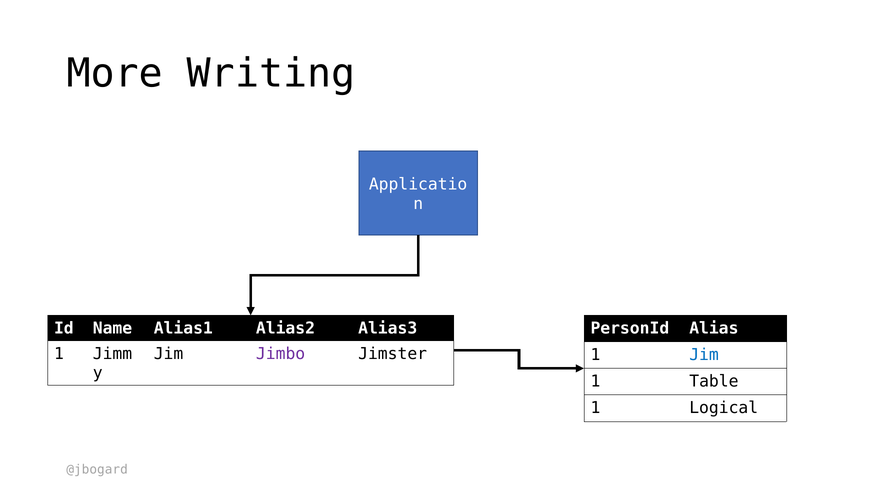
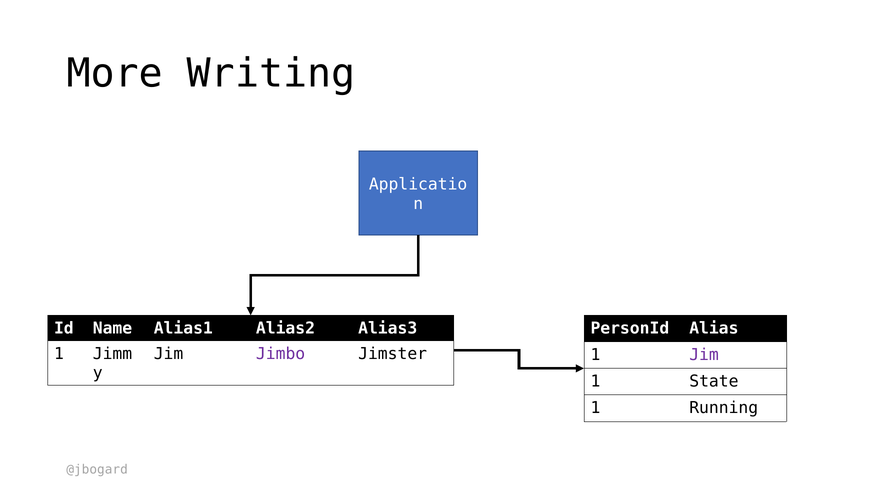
Jim at (704, 355) colour: blue -> purple
Table: Table -> State
Logical: Logical -> Running
